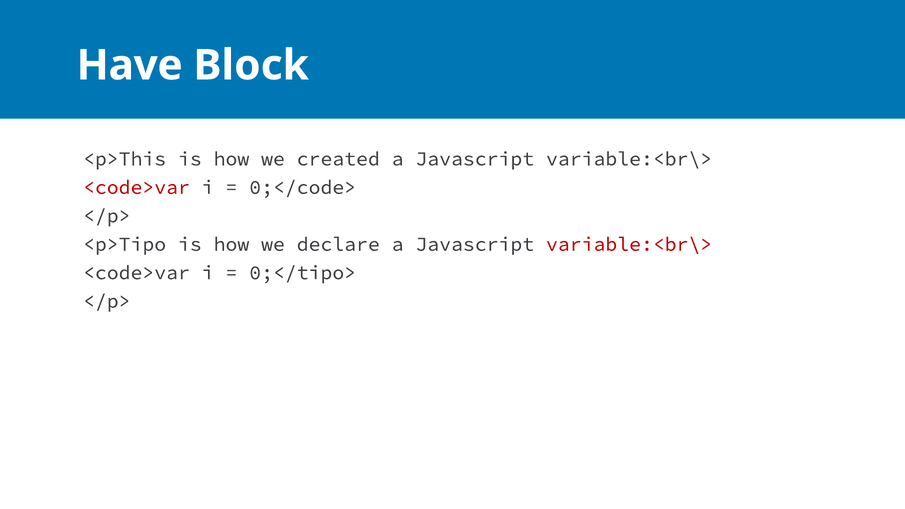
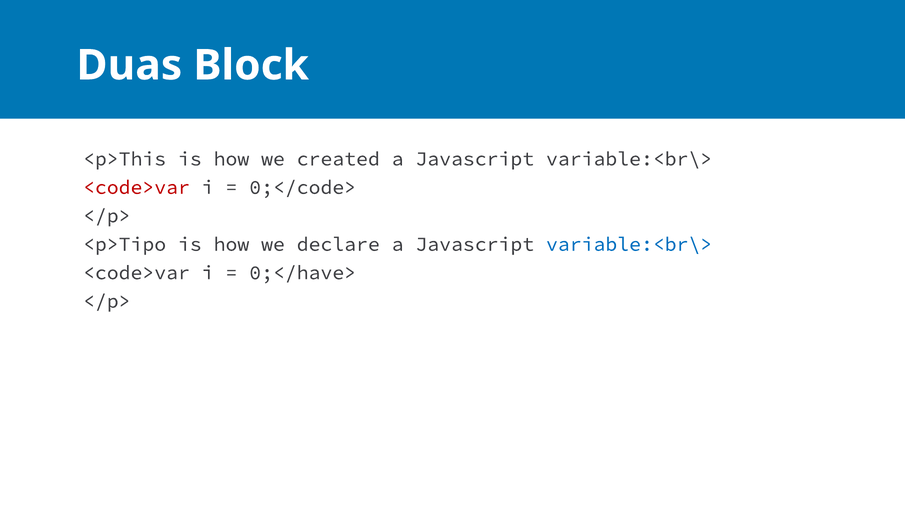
Have: Have -> Duas
variable:<br\> at (629, 244) colour: red -> blue
0;</tipo>: 0;</tipo> -> 0;</have>
